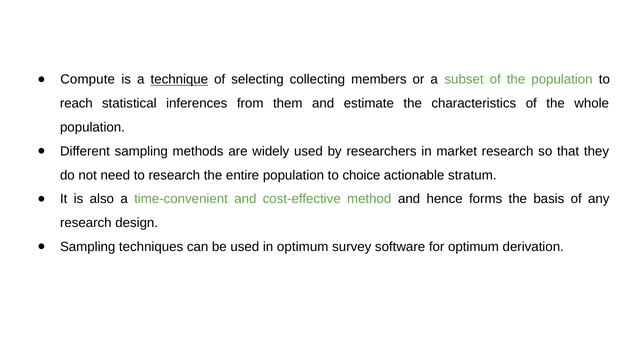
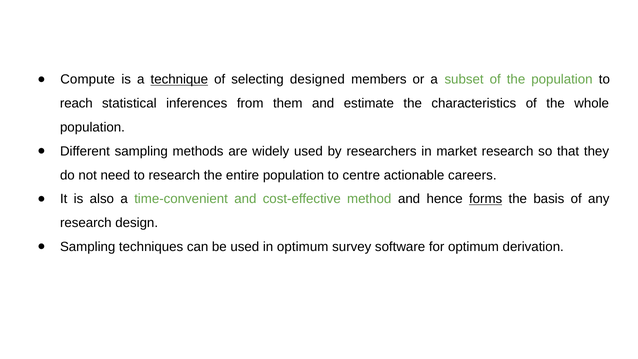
collecting: collecting -> designed
choice: choice -> centre
stratum: stratum -> careers
forms underline: none -> present
